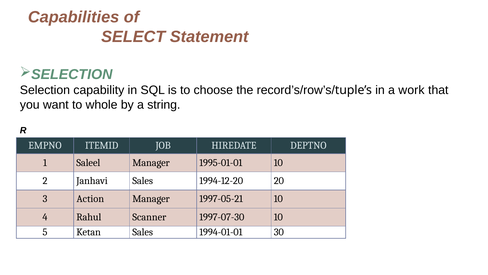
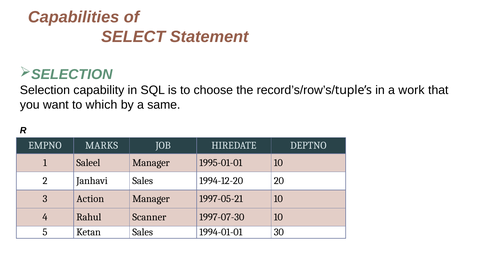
whole: whole -> which
string: string -> same
ITEMID: ITEMID -> MARKS
